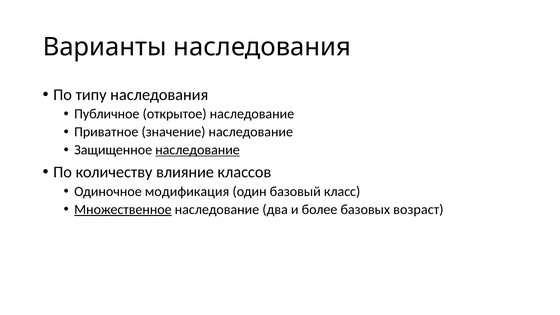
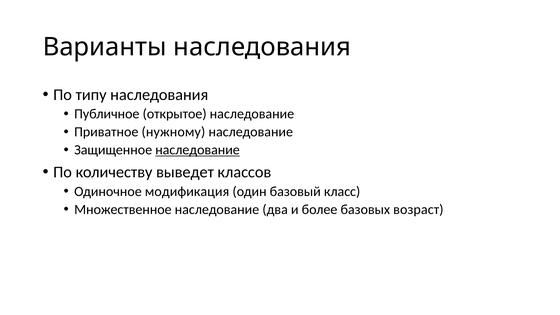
значение: значение -> нужному
влияние: влияние -> выведет
Множественное underline: present -> none
